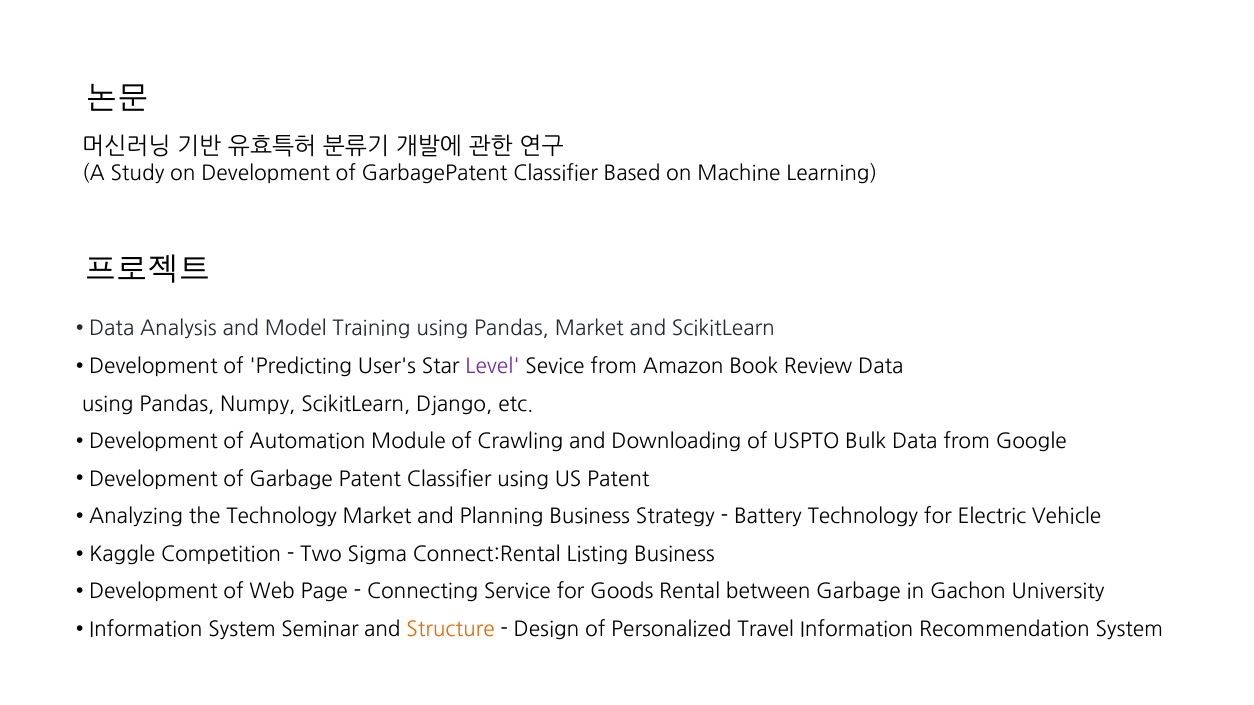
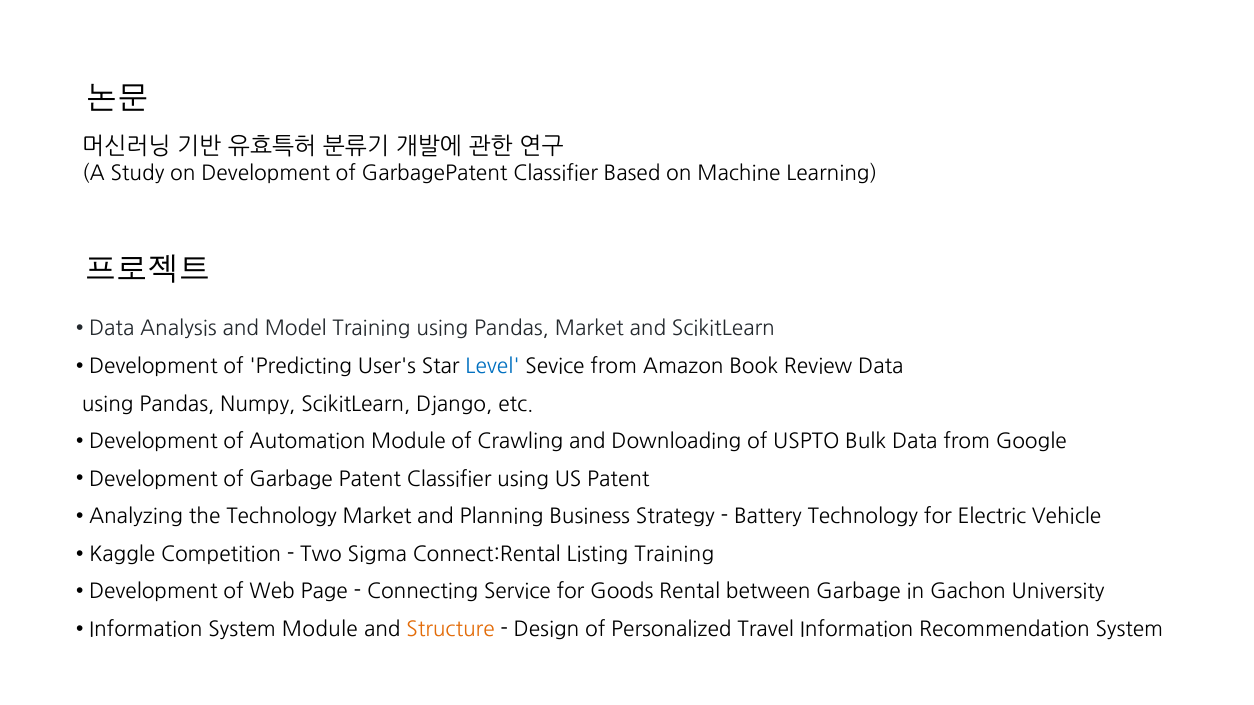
Level colour: purple -> blue
Listing Business: Business -> Training
System Seminar: Seminar -> Module
